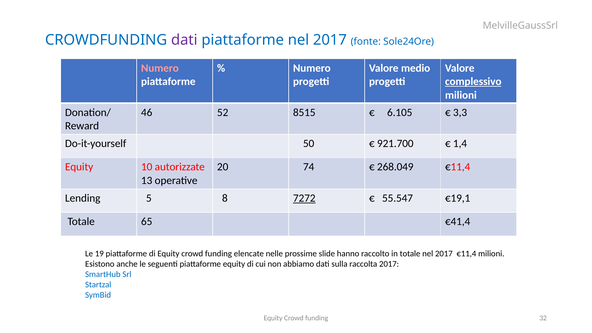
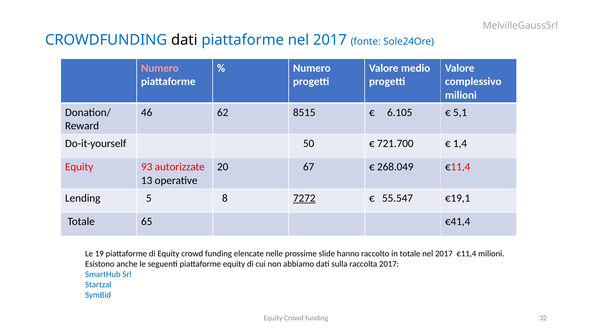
dati at (184, 40) colour: purple -> black
complessivo underline: present -> none
52: 52 -> 62
3,3: 3,3 -> 5,1
921.700: 921.700 -> 721.700
10: 10 -> 93
74: 74 -> 67
